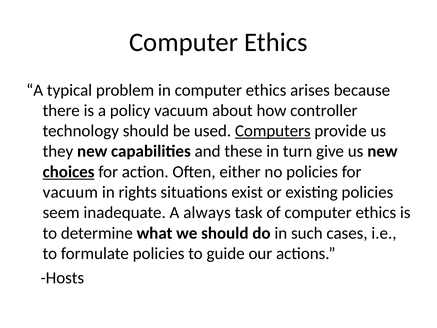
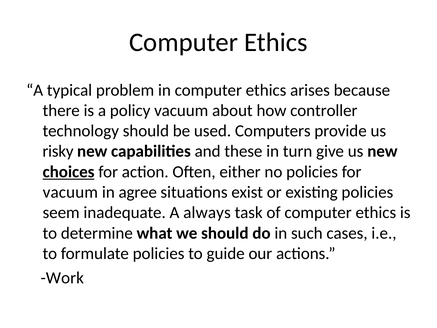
Computers underline: present -> none
they: they -> risky
rights: rights -> agree
Hosts: Hosts -> Work
